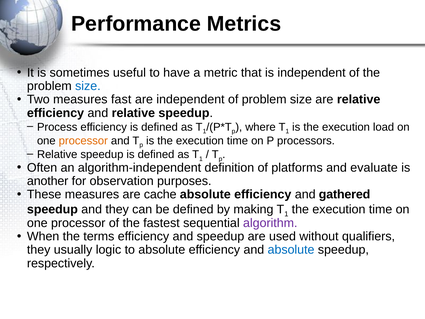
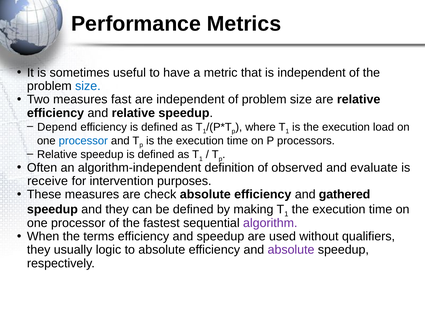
Process: Process -> Depend
processor at (83, 141) colour: orange -> blue
platforms: platforms -> observed
another: another -> receive
observation: observation -> intervention
cache: cache -> check
absolute at (291, 250) colour: blue -> purple
